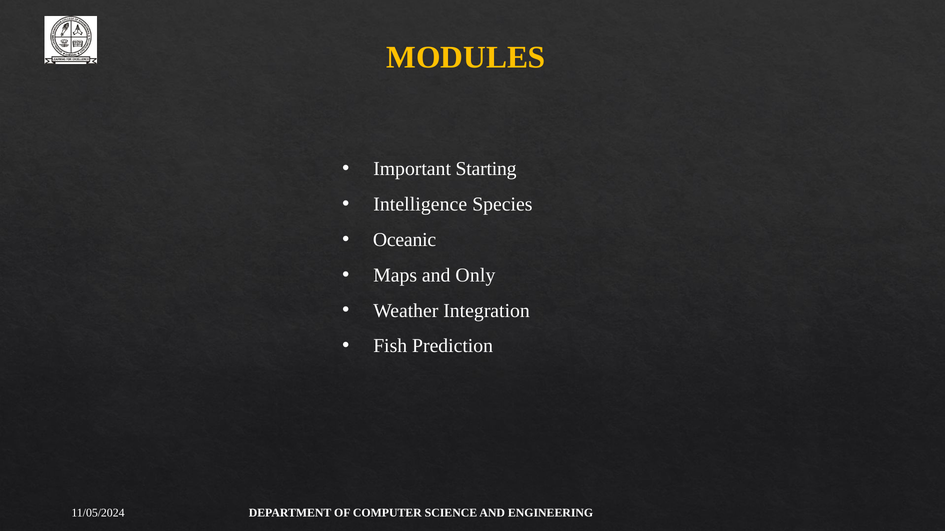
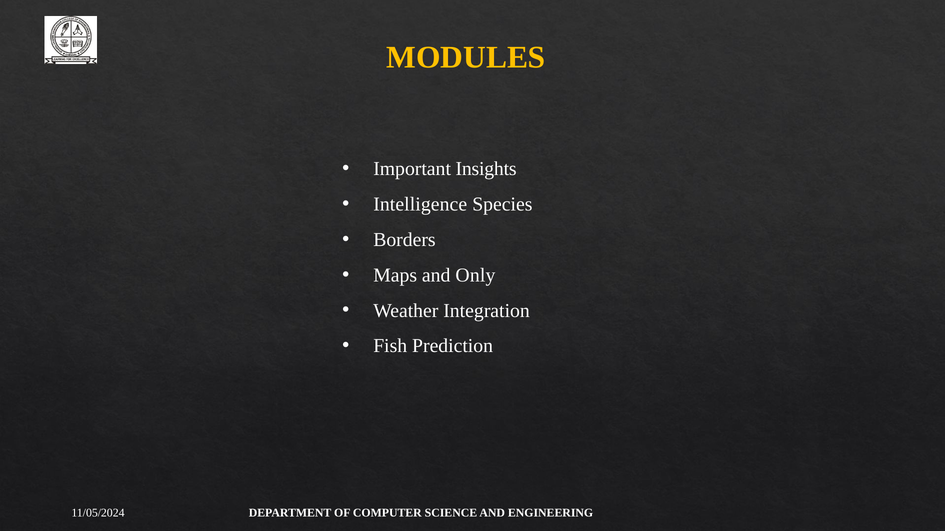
Starting: Starting -> Insights
Oceanic: Oceanic -> Borders
